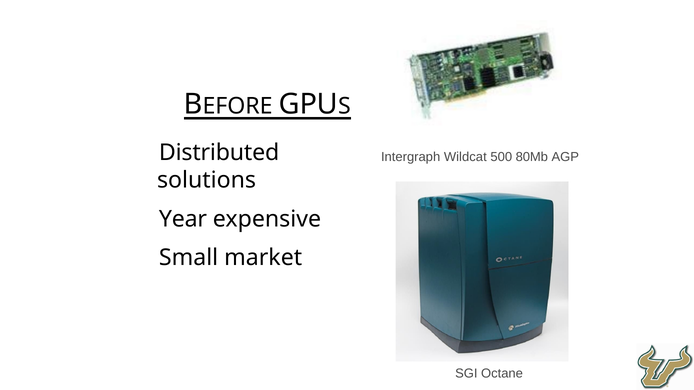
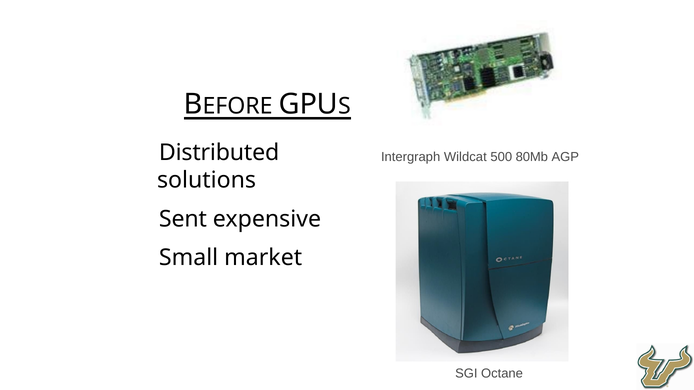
Year: Year -> Sent
